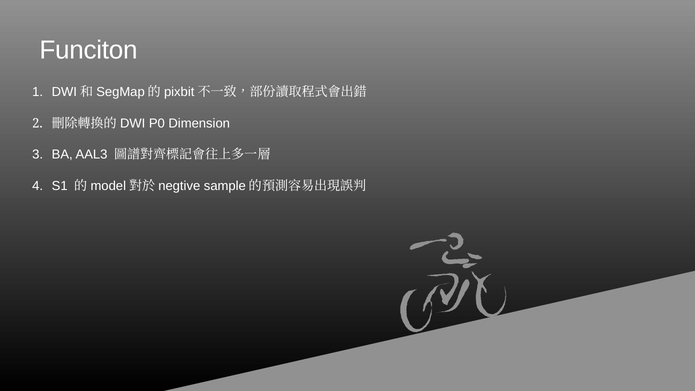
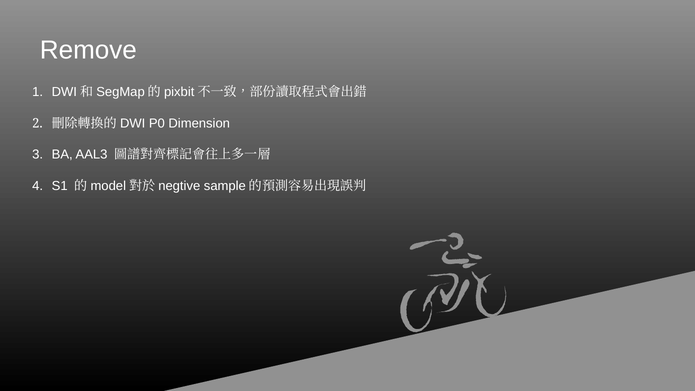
Funciton: Funciton -> Remove
